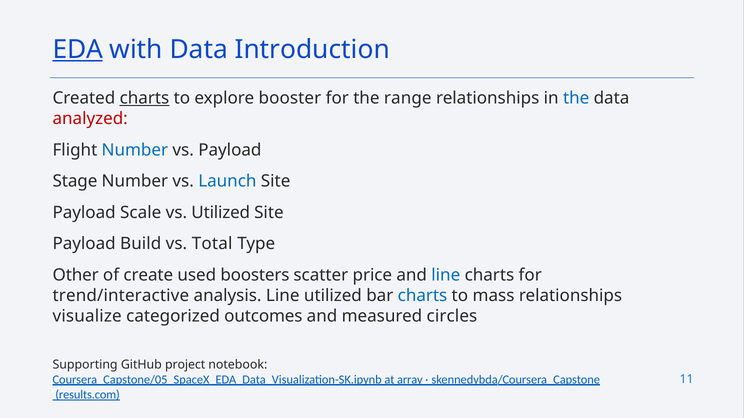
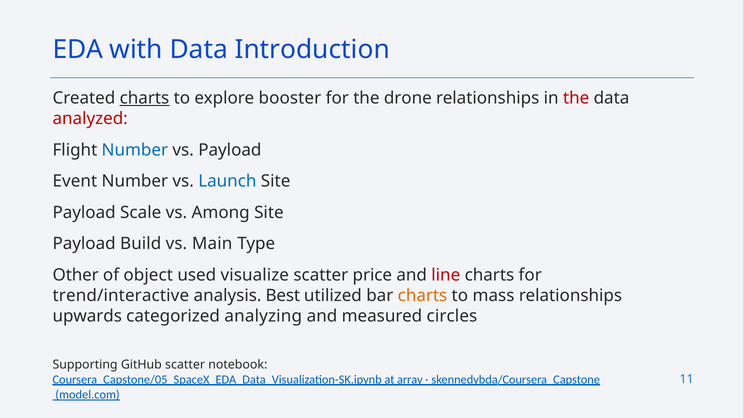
EDA underline: present -> none
range: range -> drone
the at (576, 98) colour: blue -> red
Stage: Stage -> Event
vs Utilized: Utilized -> Among
Total: Total -> Main
create: create -> object
boosters: boosters -> visualize
line at (446, 275) colour: blue -> red
analysis Line: Line -> Best
charts at (422, 296) colour: blue -> orange
visualize: visualize -> upwards
outcomes: outcomes -> analyzing
GitHub project: project -> scatter
results.com: results.com -> model.com
